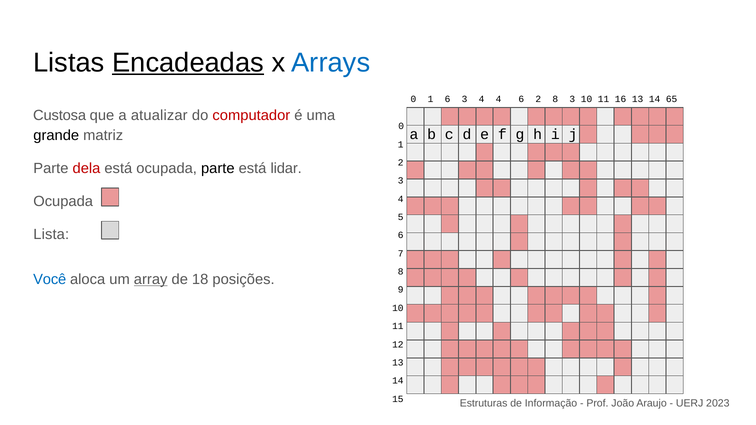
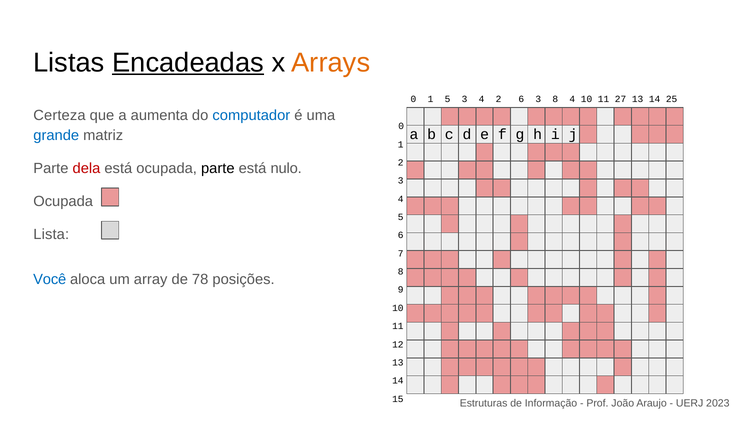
Arrays colour: blue -> orange
1 6: 6 -> 5
4 4: 4 -> 2
6 2: 2 -> 3
8 3: 3 -> 4
16: 16 -> 27
65: 65 -> 25
Custosa: Custosa -> Certeza
atualizar: atualizar -> aumenta
computador colour: red -> blue
grande colour: black -> blue
lidar: lidar -> nulo
array underline: present -> none
18: 18 -> 78
